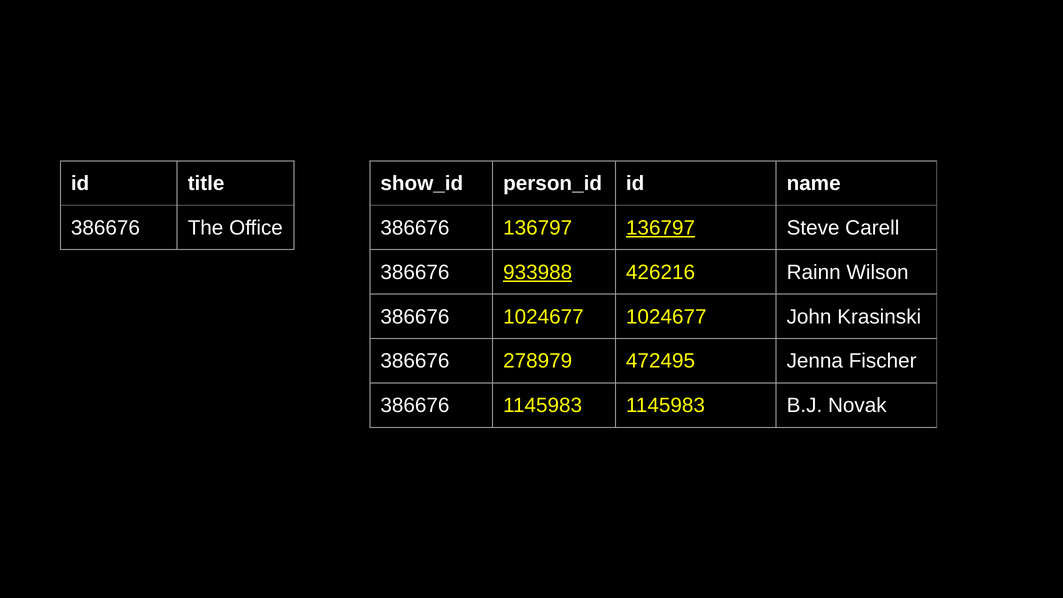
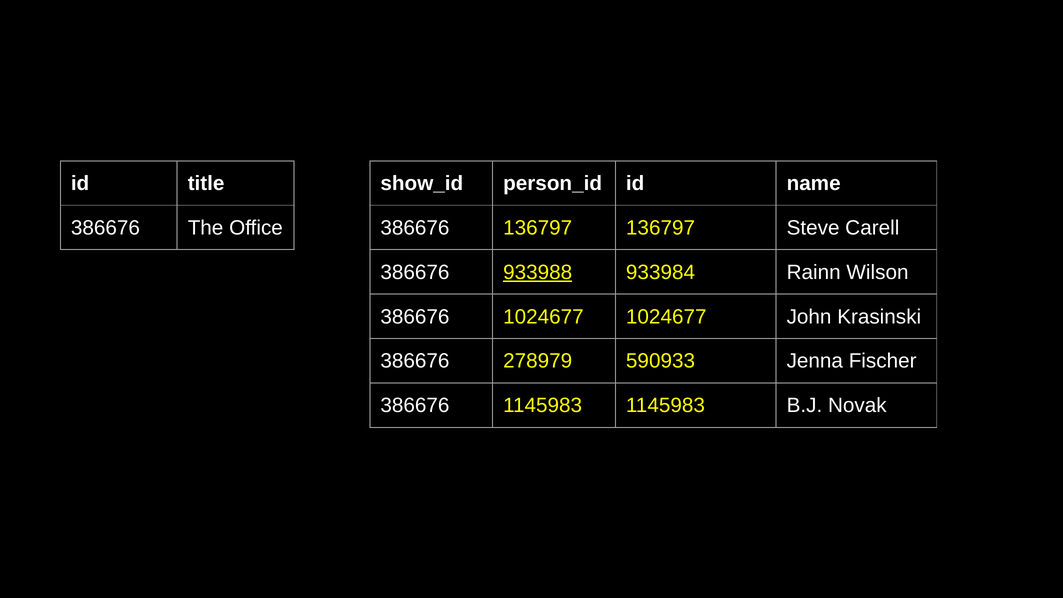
136797 at (660, 228) underline: present -> none
426216: 426216 -> 933984
472495: 472495 -> 590933
